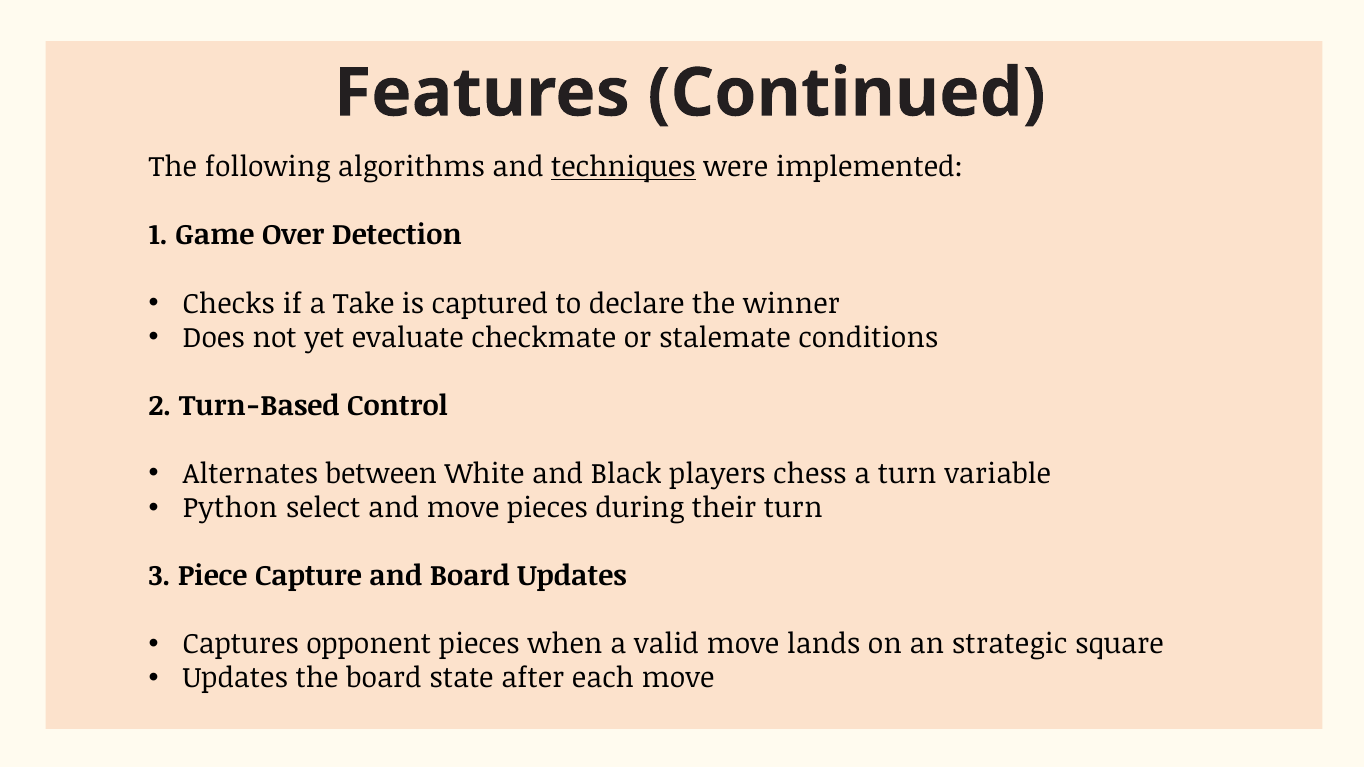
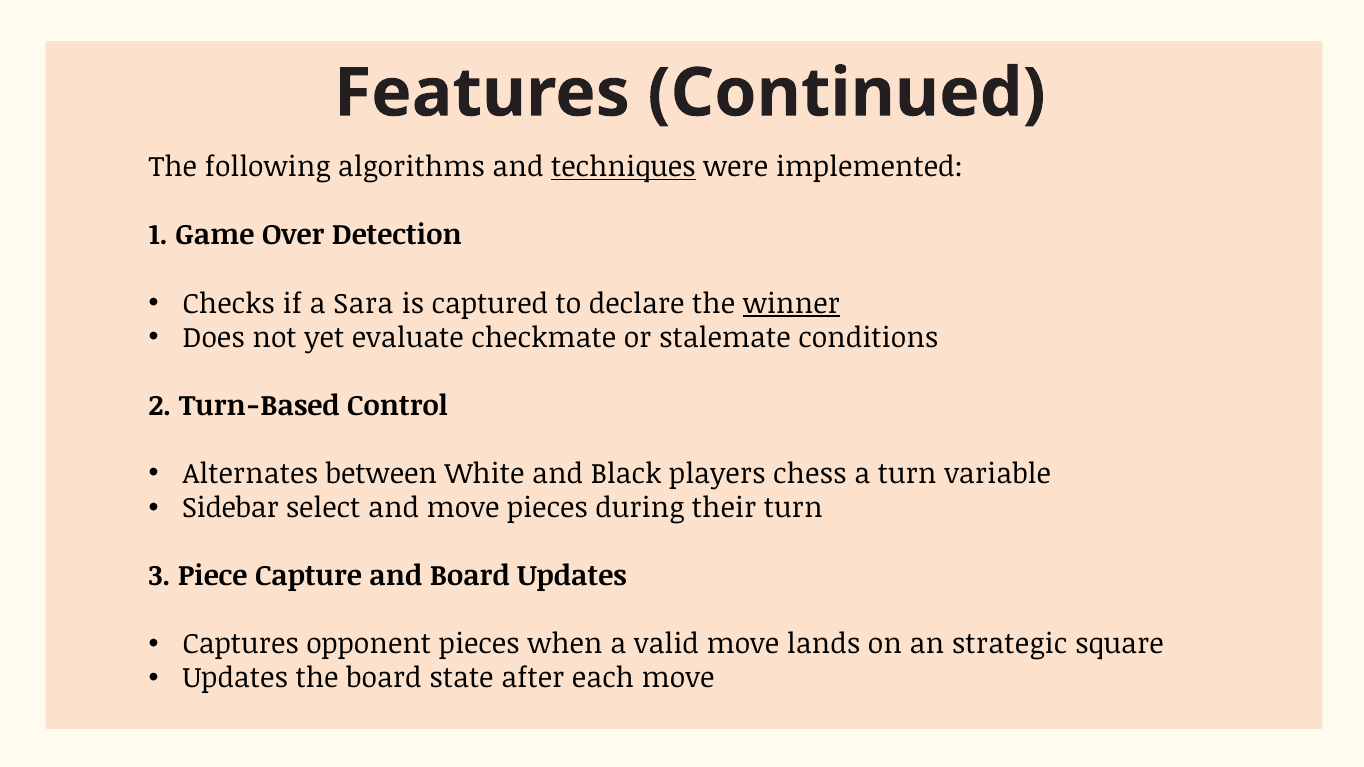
Take: Take -> Sara
winner underline: none -> present
Python: Python -> Sidebar
